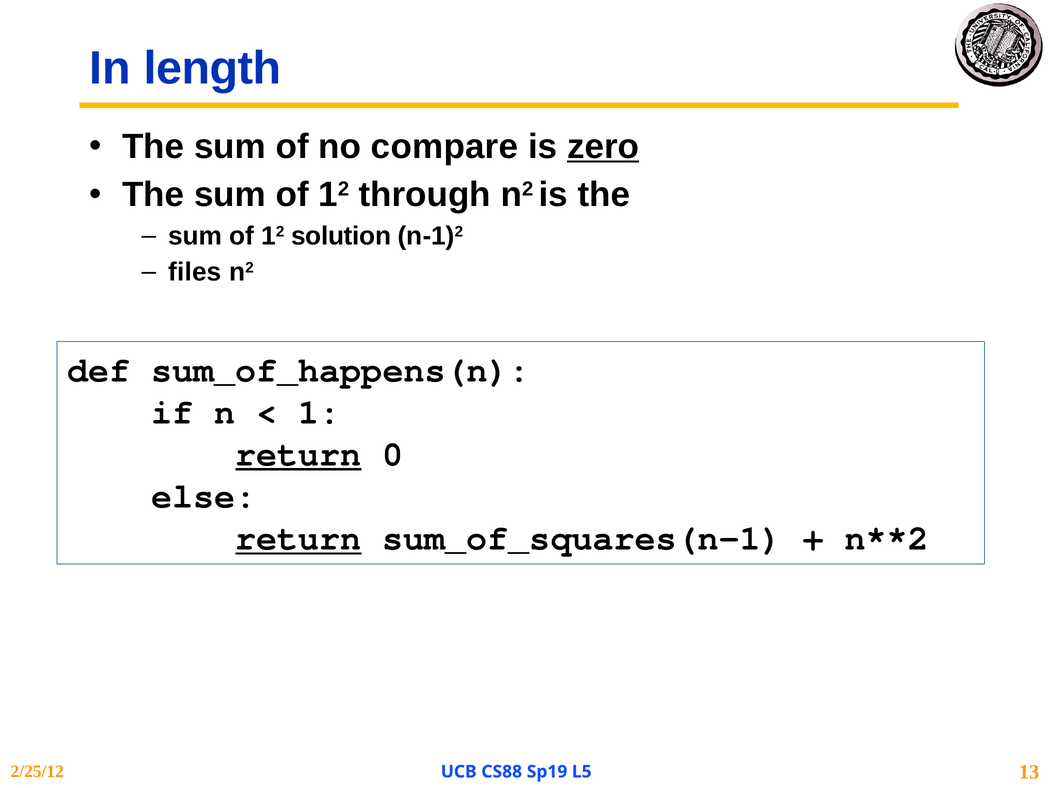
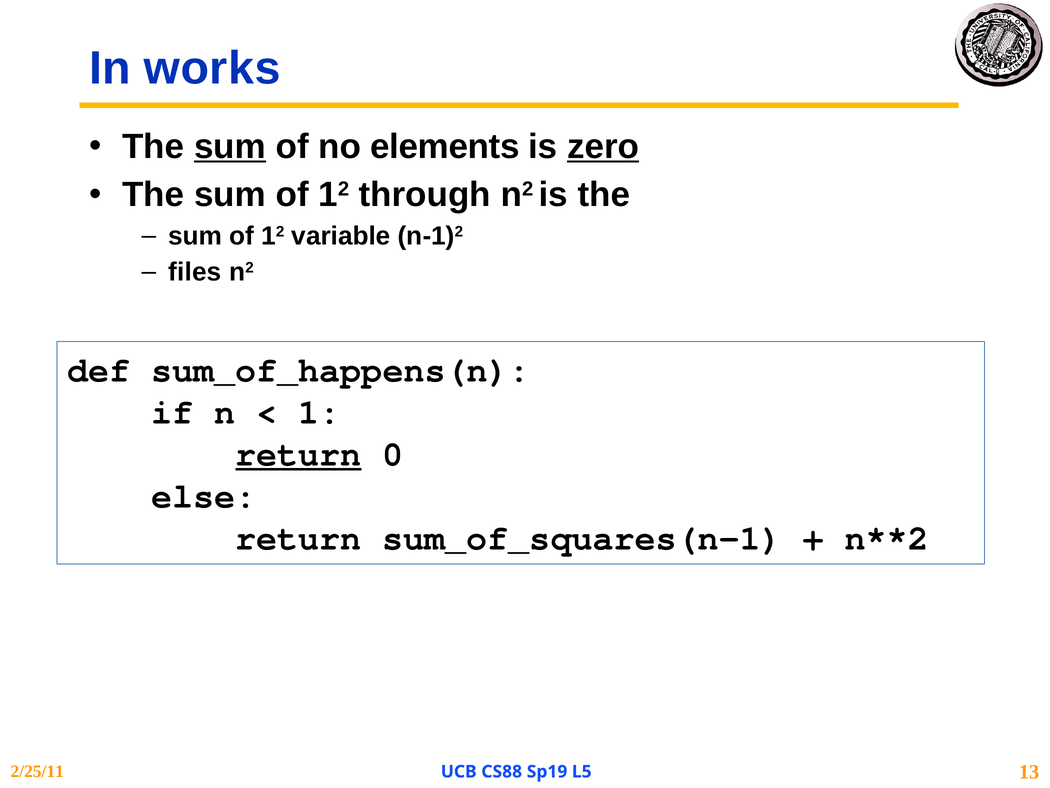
length: length -> works
sum at (230, 146) underline: none -> present
compare: compare -> elements
solution: solution -> variable
return at (298, 538) underline: present -> none
2/25/12: 2/25/12 -> 2/25/11
